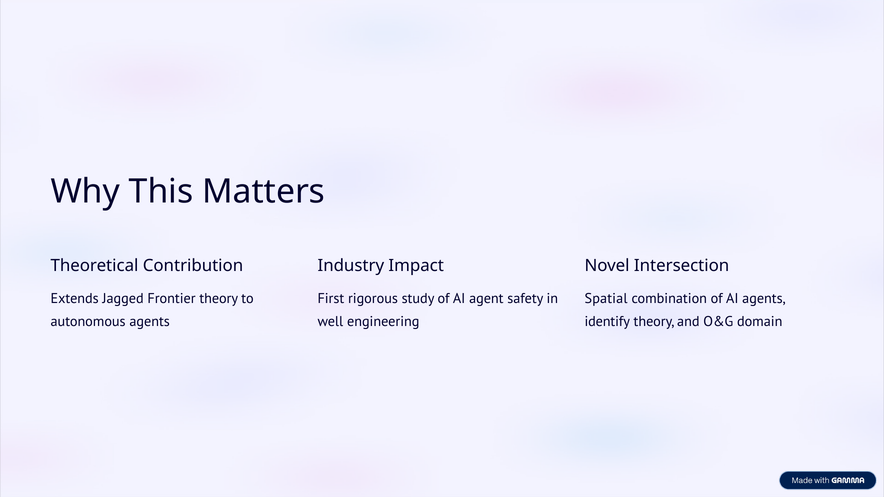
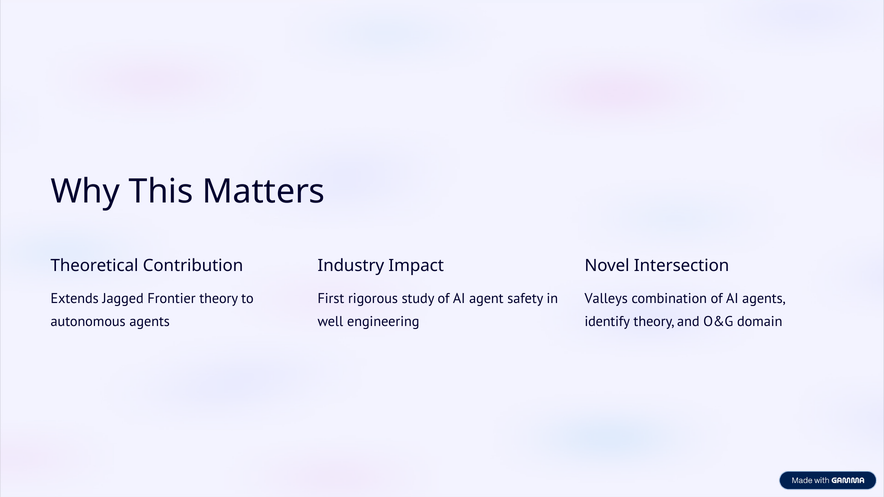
Spatial: Spatial -> Valleys
